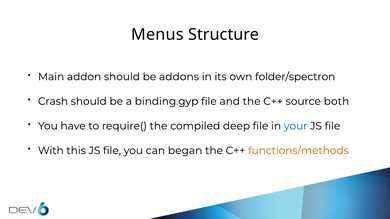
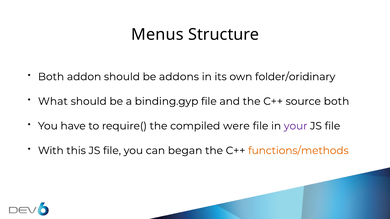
Main at (51, 77): Main -> Both
folder/spectron: folder/spectron -> folder/oridinary
Crash: Crash -> What
deep: deep -> were
your colour: blue -> purple
